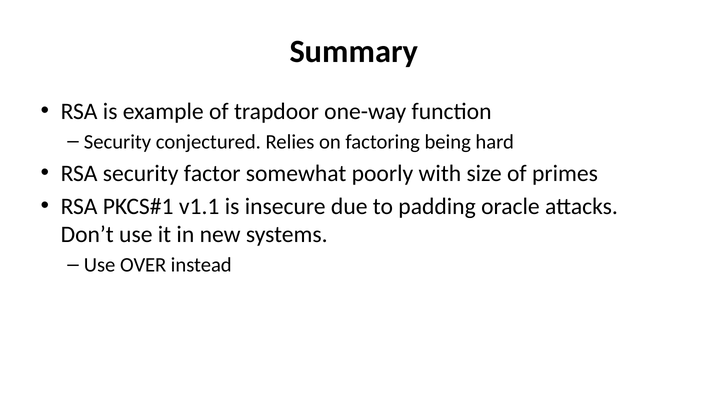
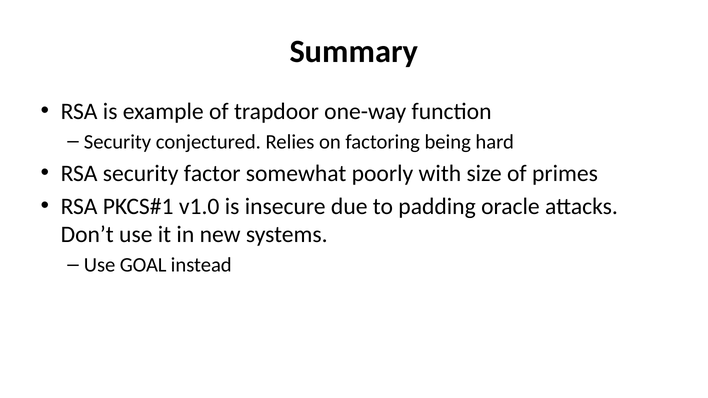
v1.1: v1.1 -> v1.0
OVER: OVER -> GOAL
